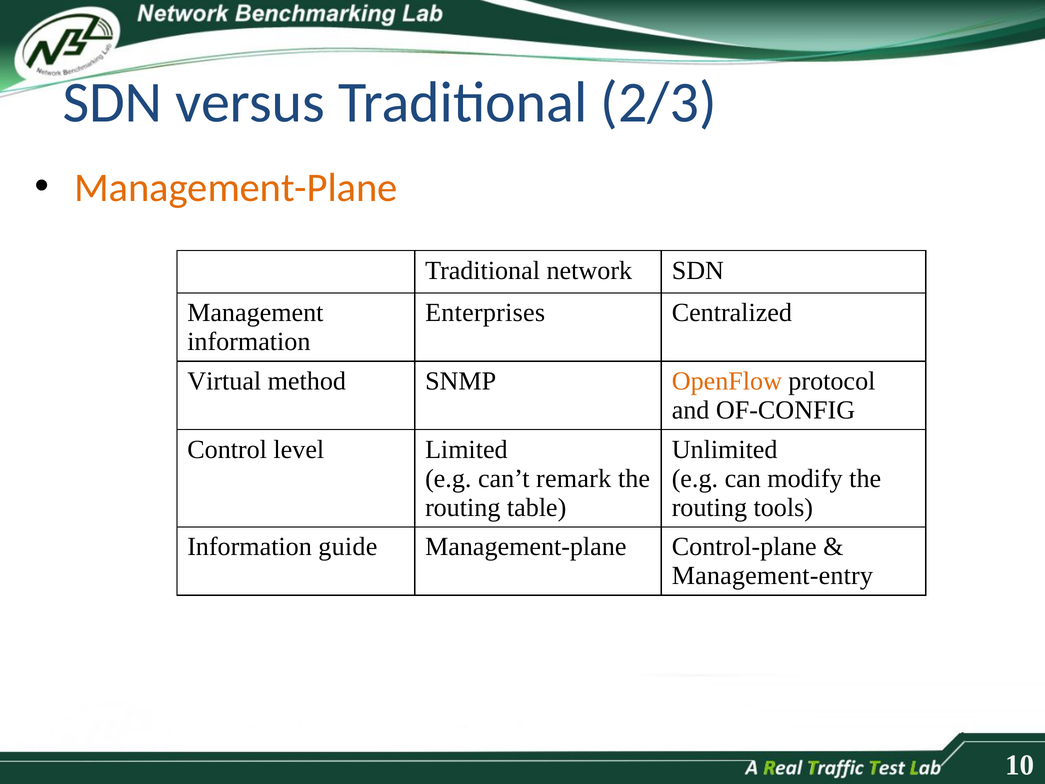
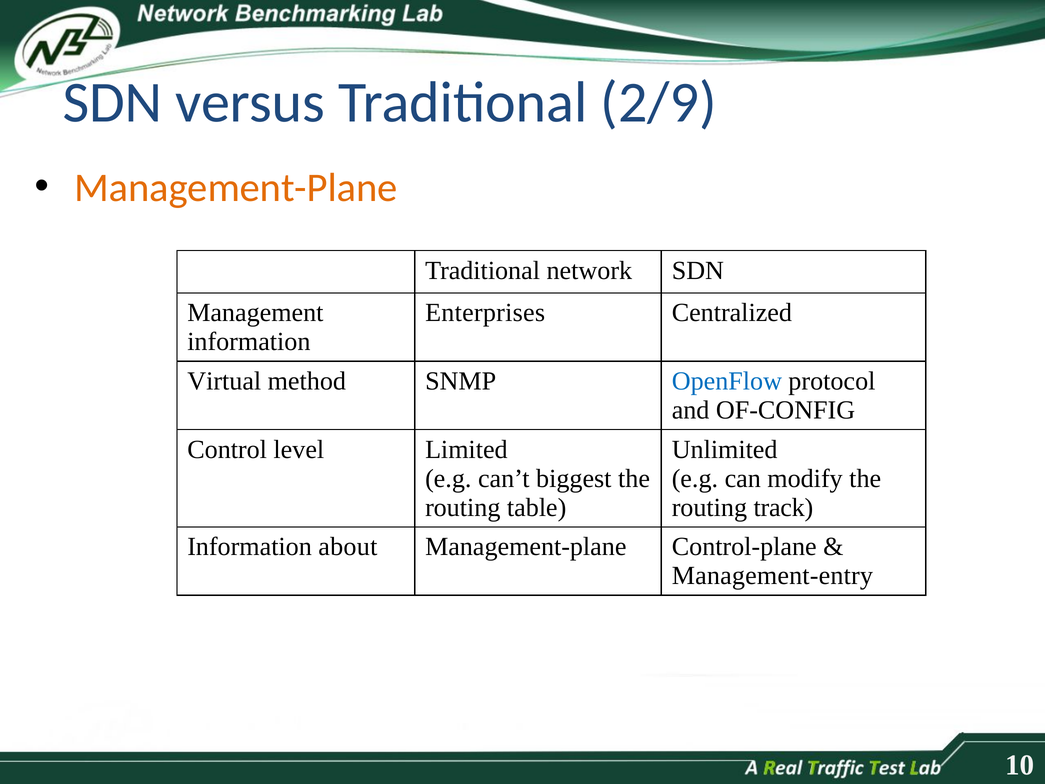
2/3: 2/3 -> 2/9
OpenFlow colour: orange -> blue
remark: remark -> biggest
tools: tools -> track
guide: guide -> about
